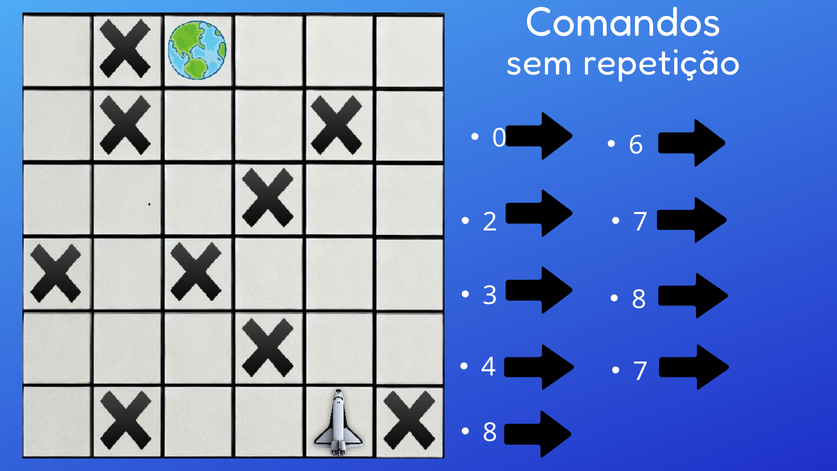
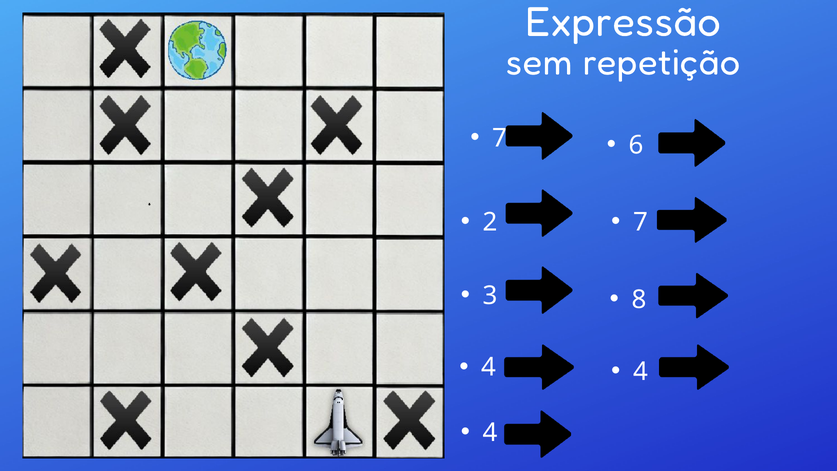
Comandos: Comandos -> Expressão
0 at (500, 138): 0 -> 7
7 at (641, 372): 7 -> 4
8 at (490, 432): 8 -> 4
